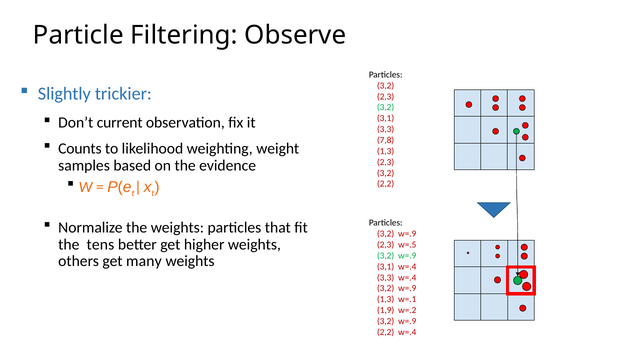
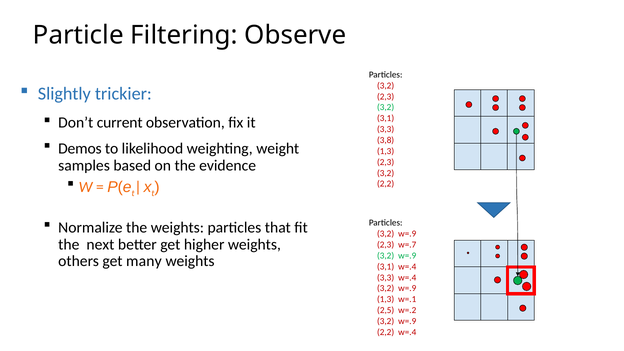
7,8: 7,8 -> 3,8
Counts: Counts -> Demos
tens: tens -> next
w=.5: w=.5 -> w=.7
1,9: 1,9 -> 2,5
